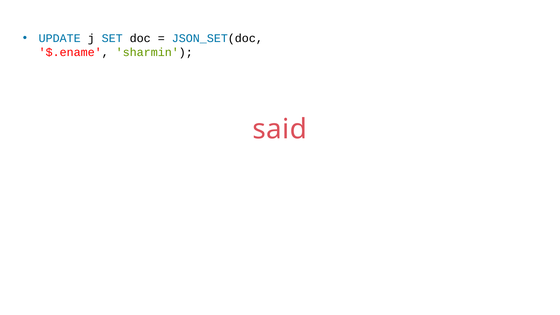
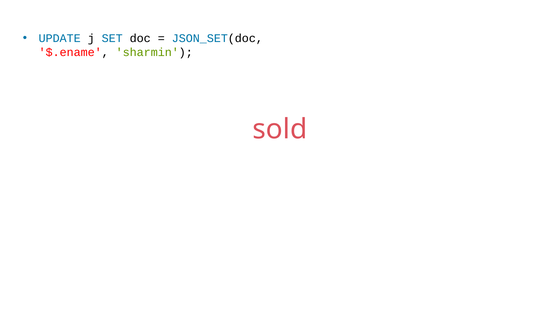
said: said -> sold
